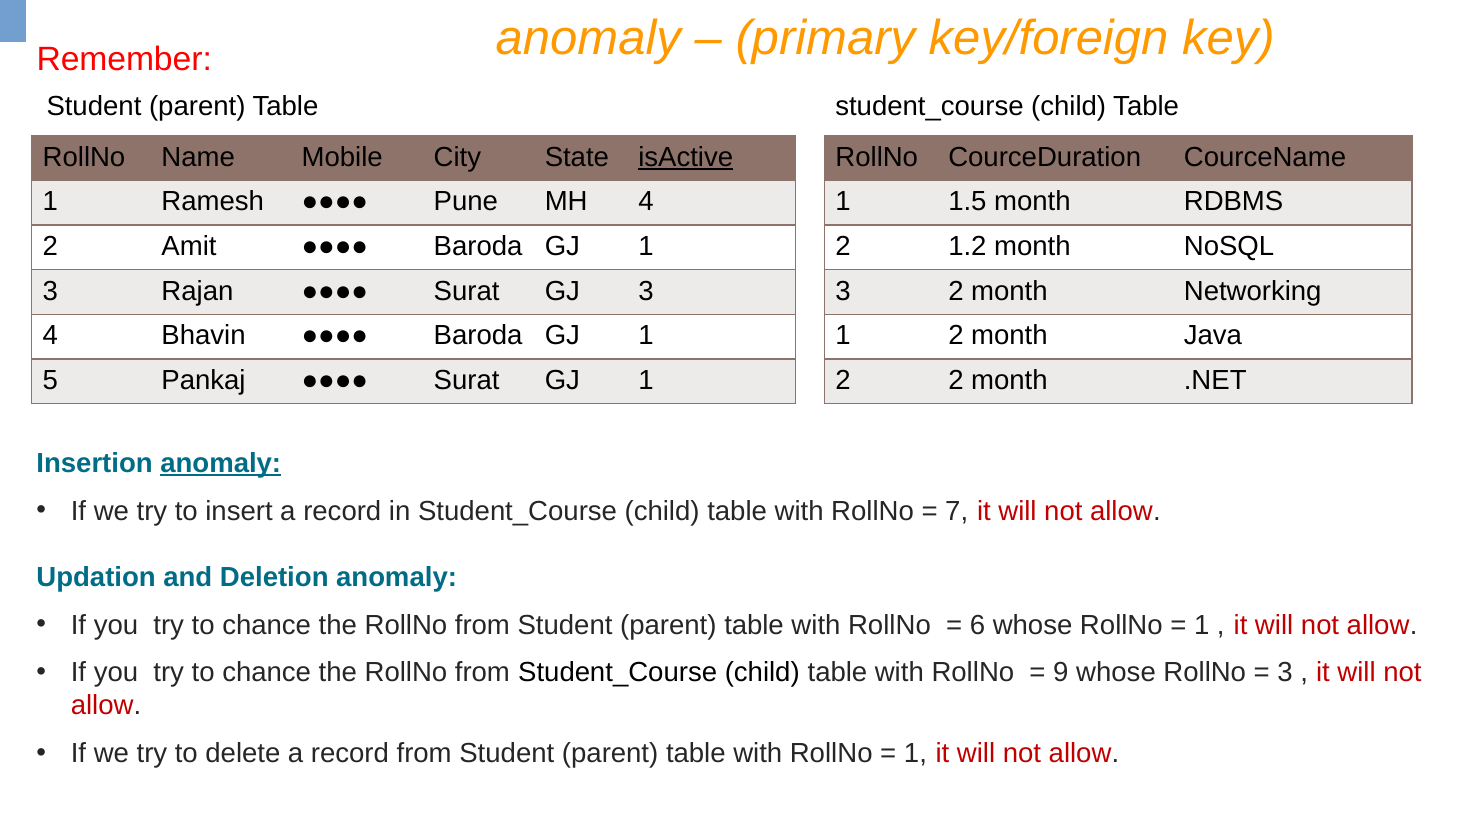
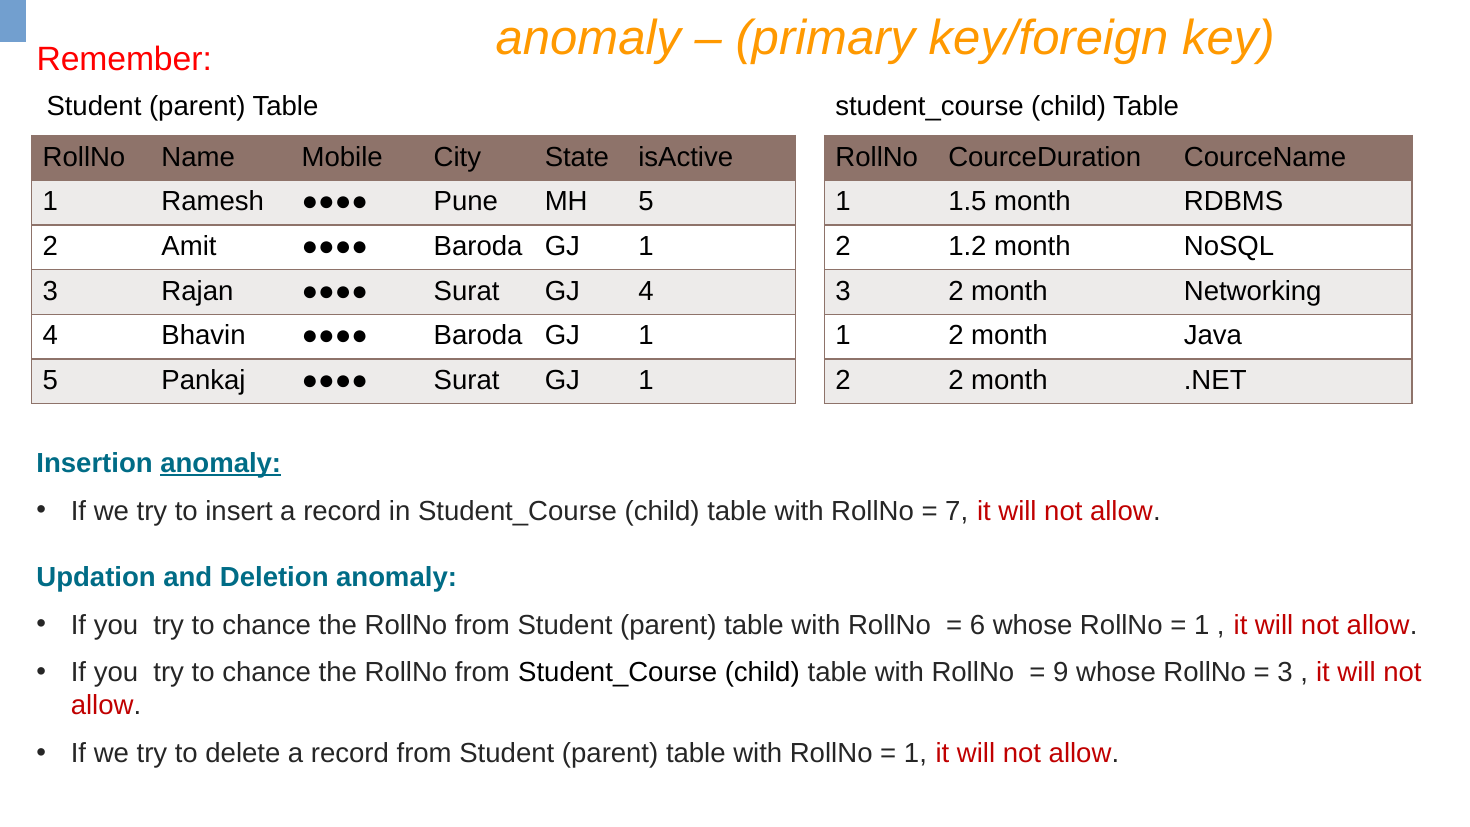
isActive underline: present -> none
MH 4: 4 -> 5
GJ 3: 3 -> 4
